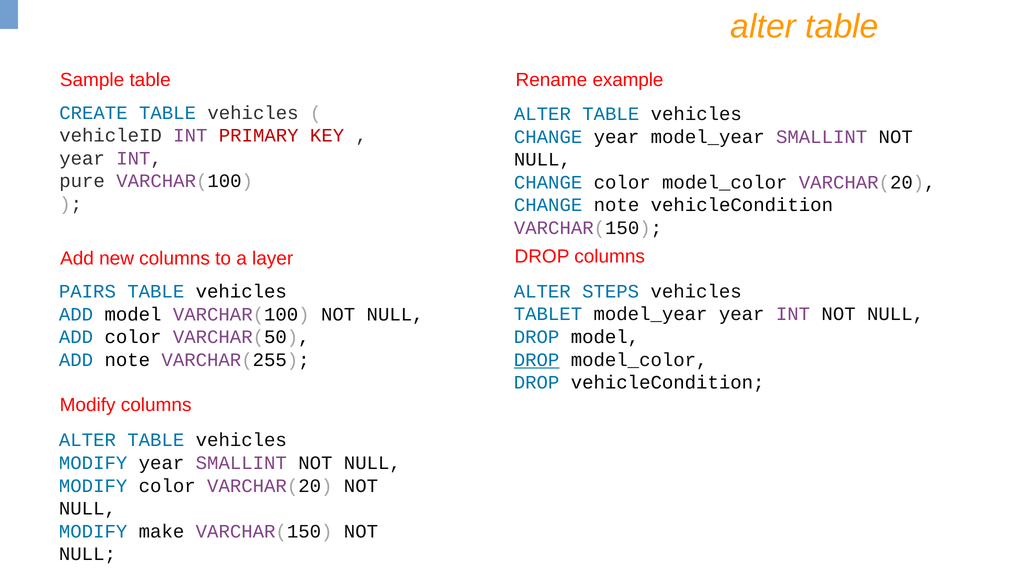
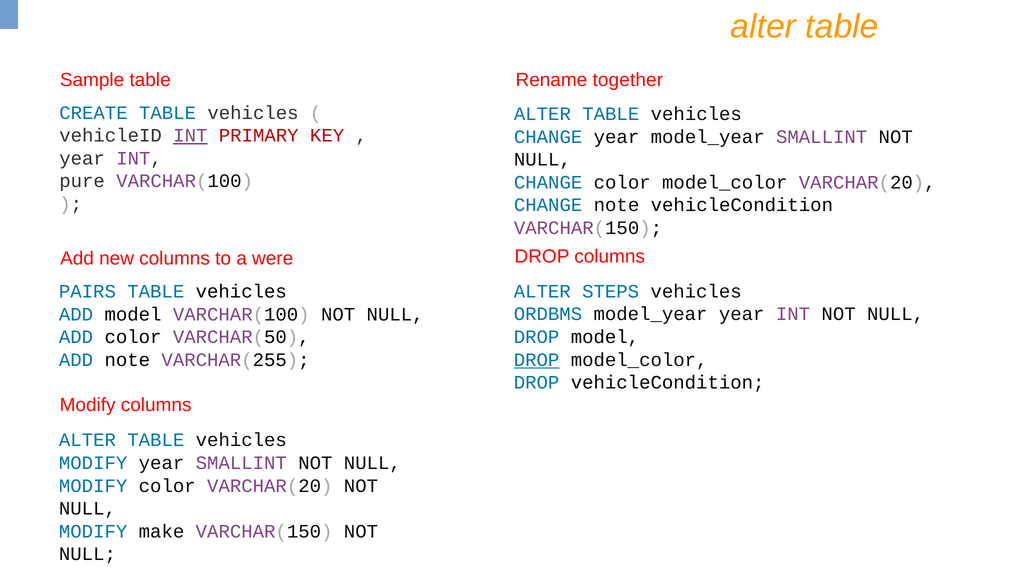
example: example -> together
INT at (190, 136) underline: none -> present
layer: layer -> were
TABLET: TABLET -> ORDBMS
